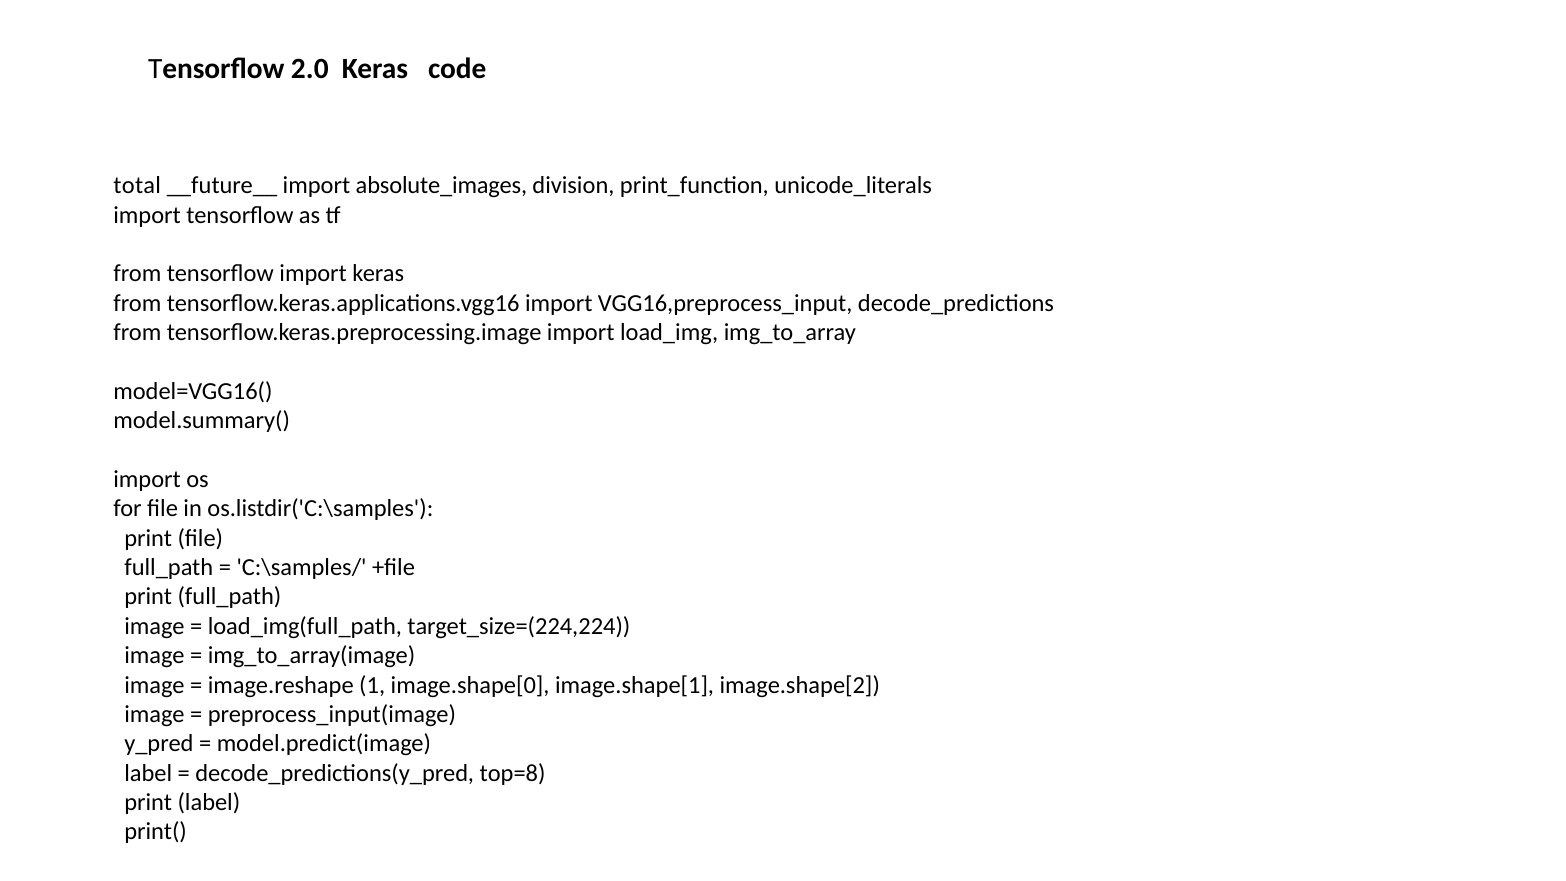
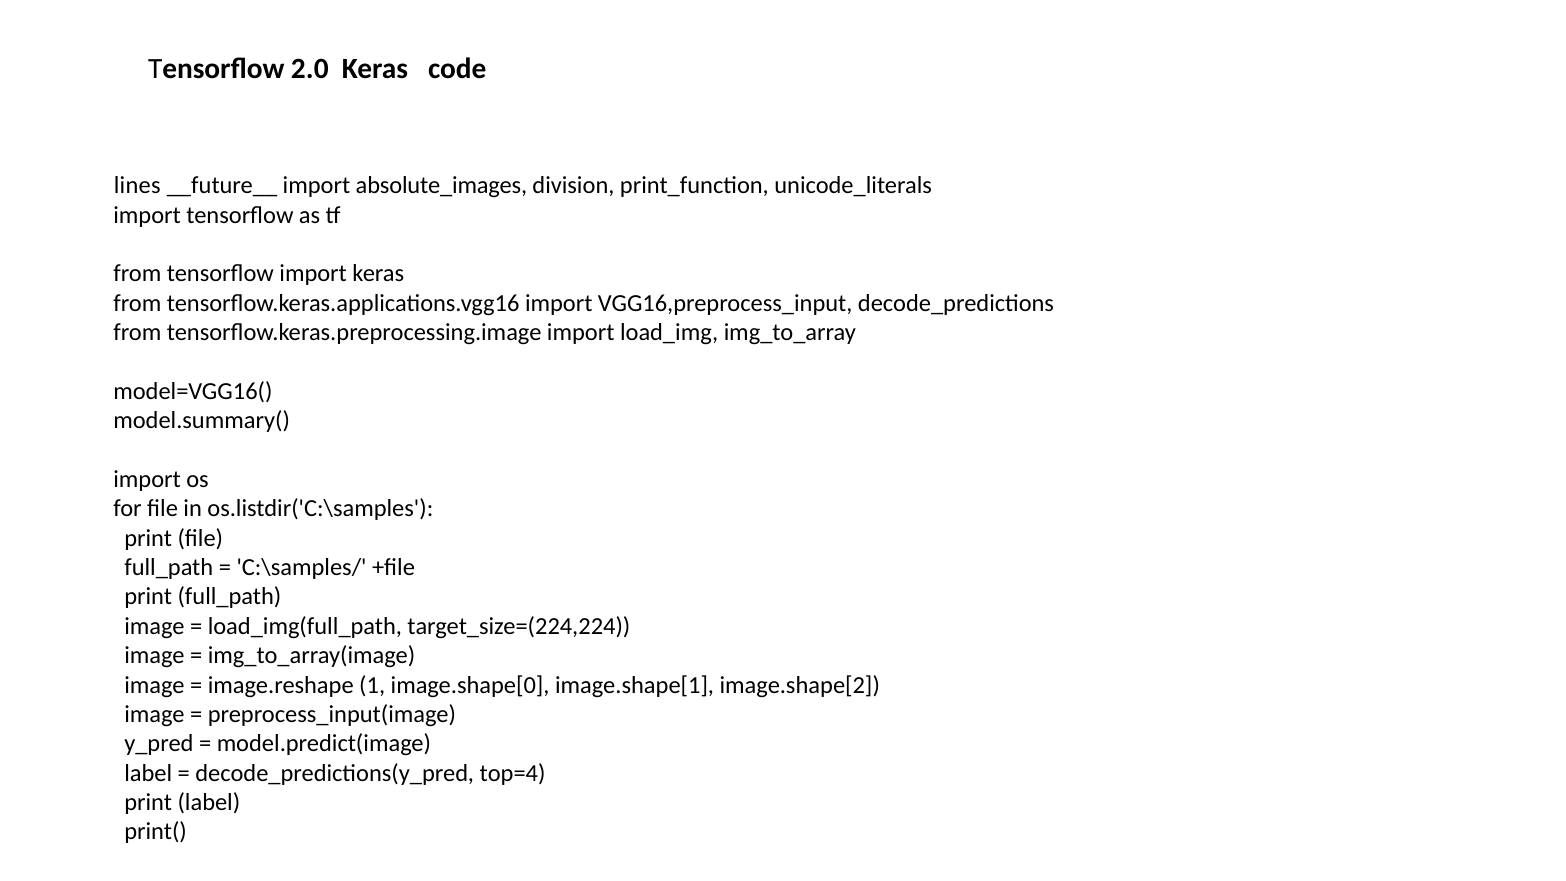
total: total -> lines
top=8: top=8 -> top=4
